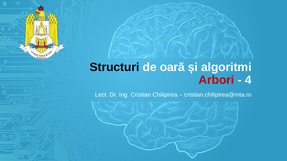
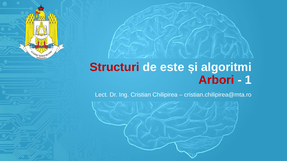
Structuri colour: black -> red
oară: oară -> este
4: 4 -> 1
